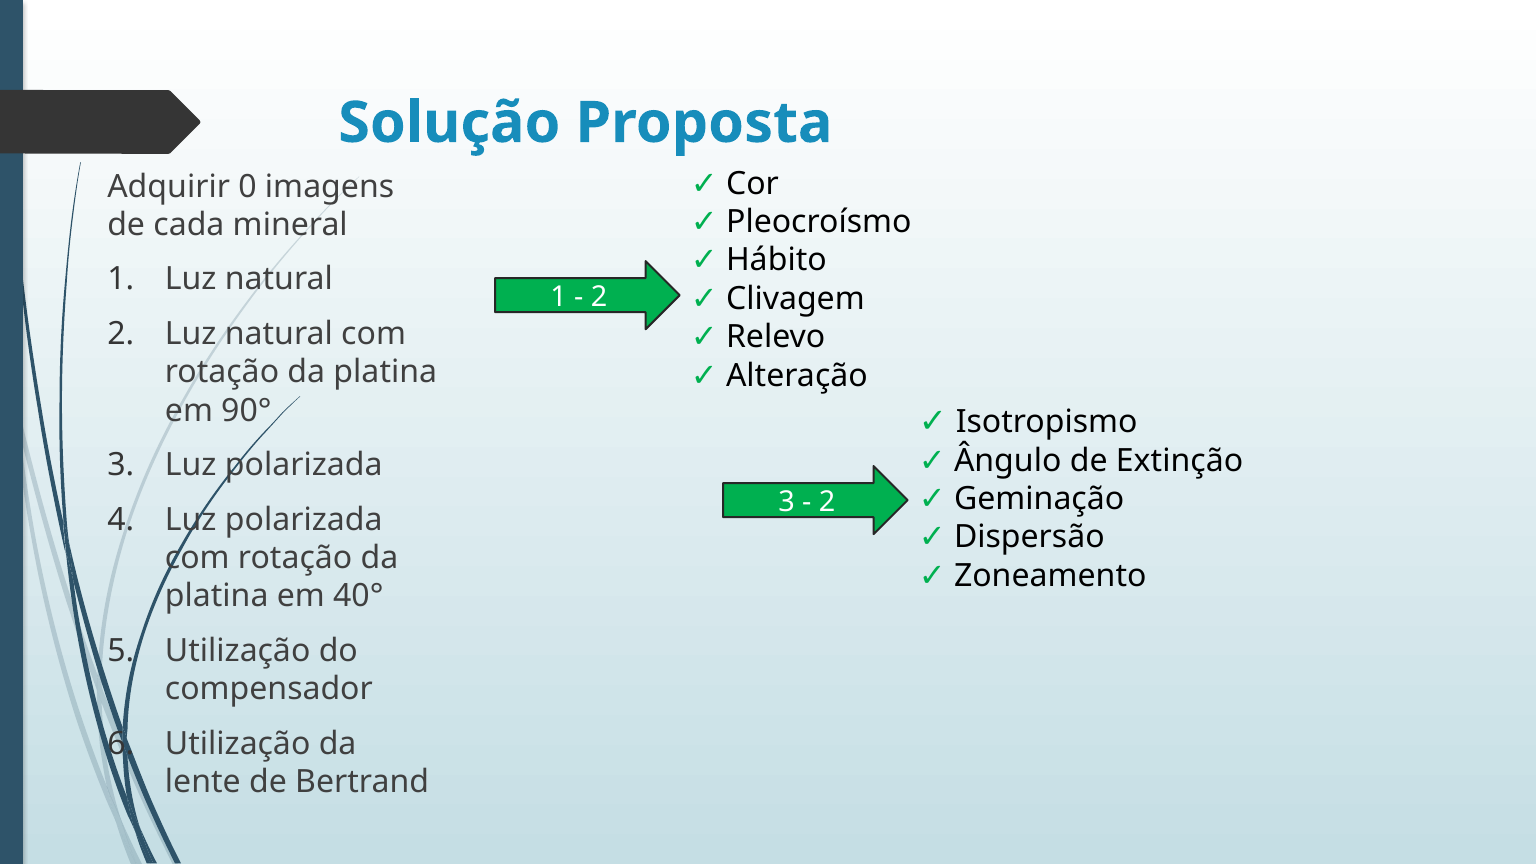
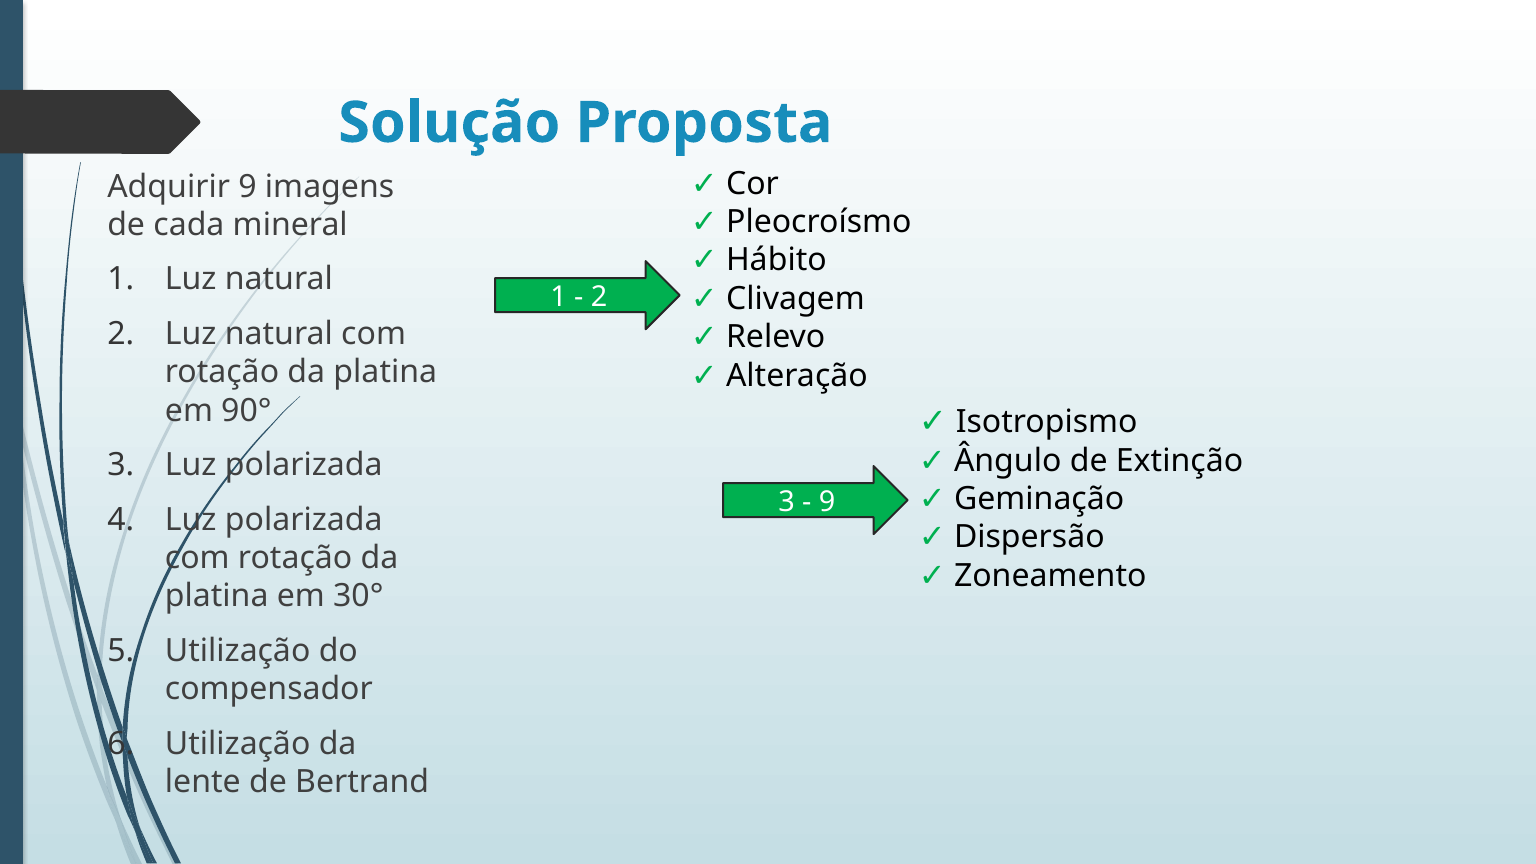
Adquirir 0: 0 -> 9
2 at (827, 502): 2 -> 9
40°: 40° -> 30°
